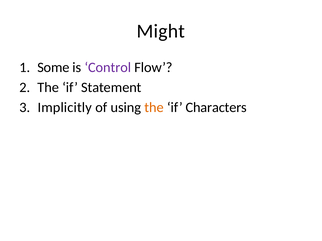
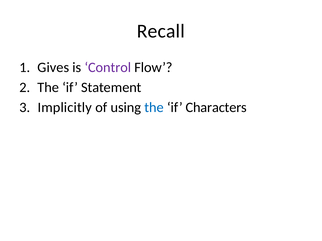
Might: Might -> Recall
Some: Some -> Gives
the at (154, 108) colour: orange -> blue
